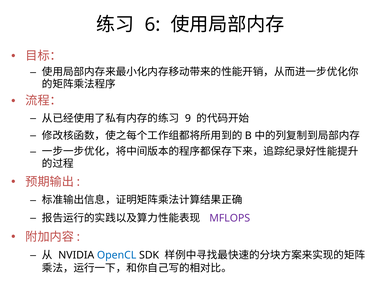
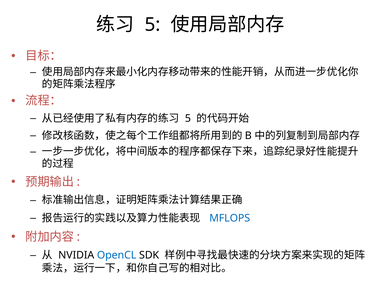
6 at (152, 25): 6 -> 5
9 at (188, 118): 9 -> 5
MFLOPS colour: purple -> blue
